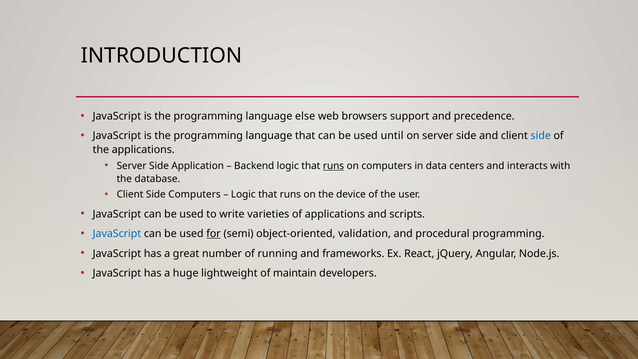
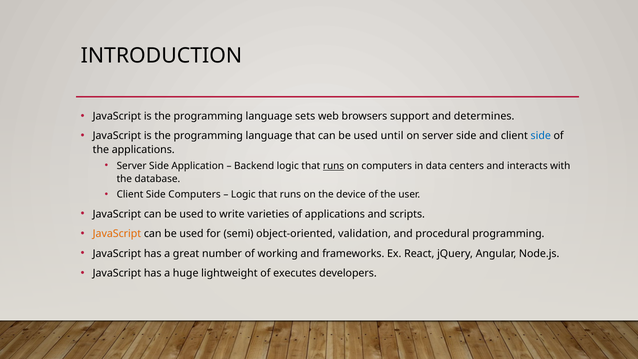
else: else -> sets
precedence: precedence -> determines
JavaScript at (117, 234) colour: blue -> orange
for underline: present -> none
running: running -> working
maintain: maintain -> executes
